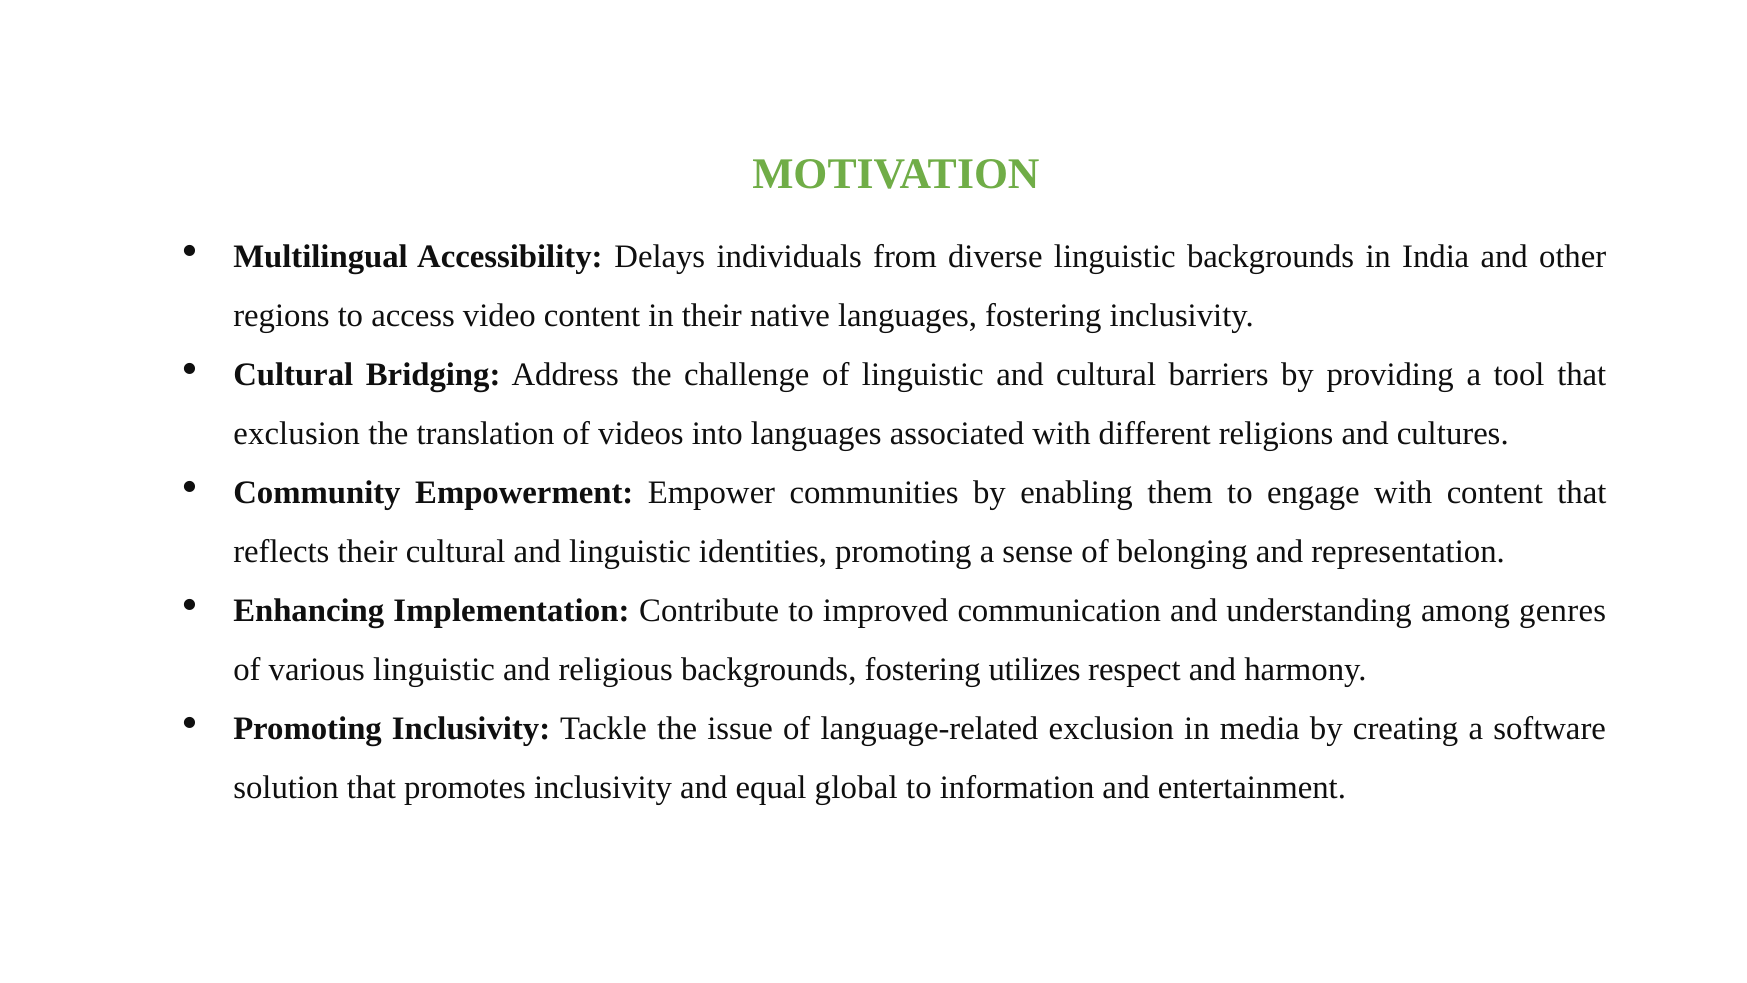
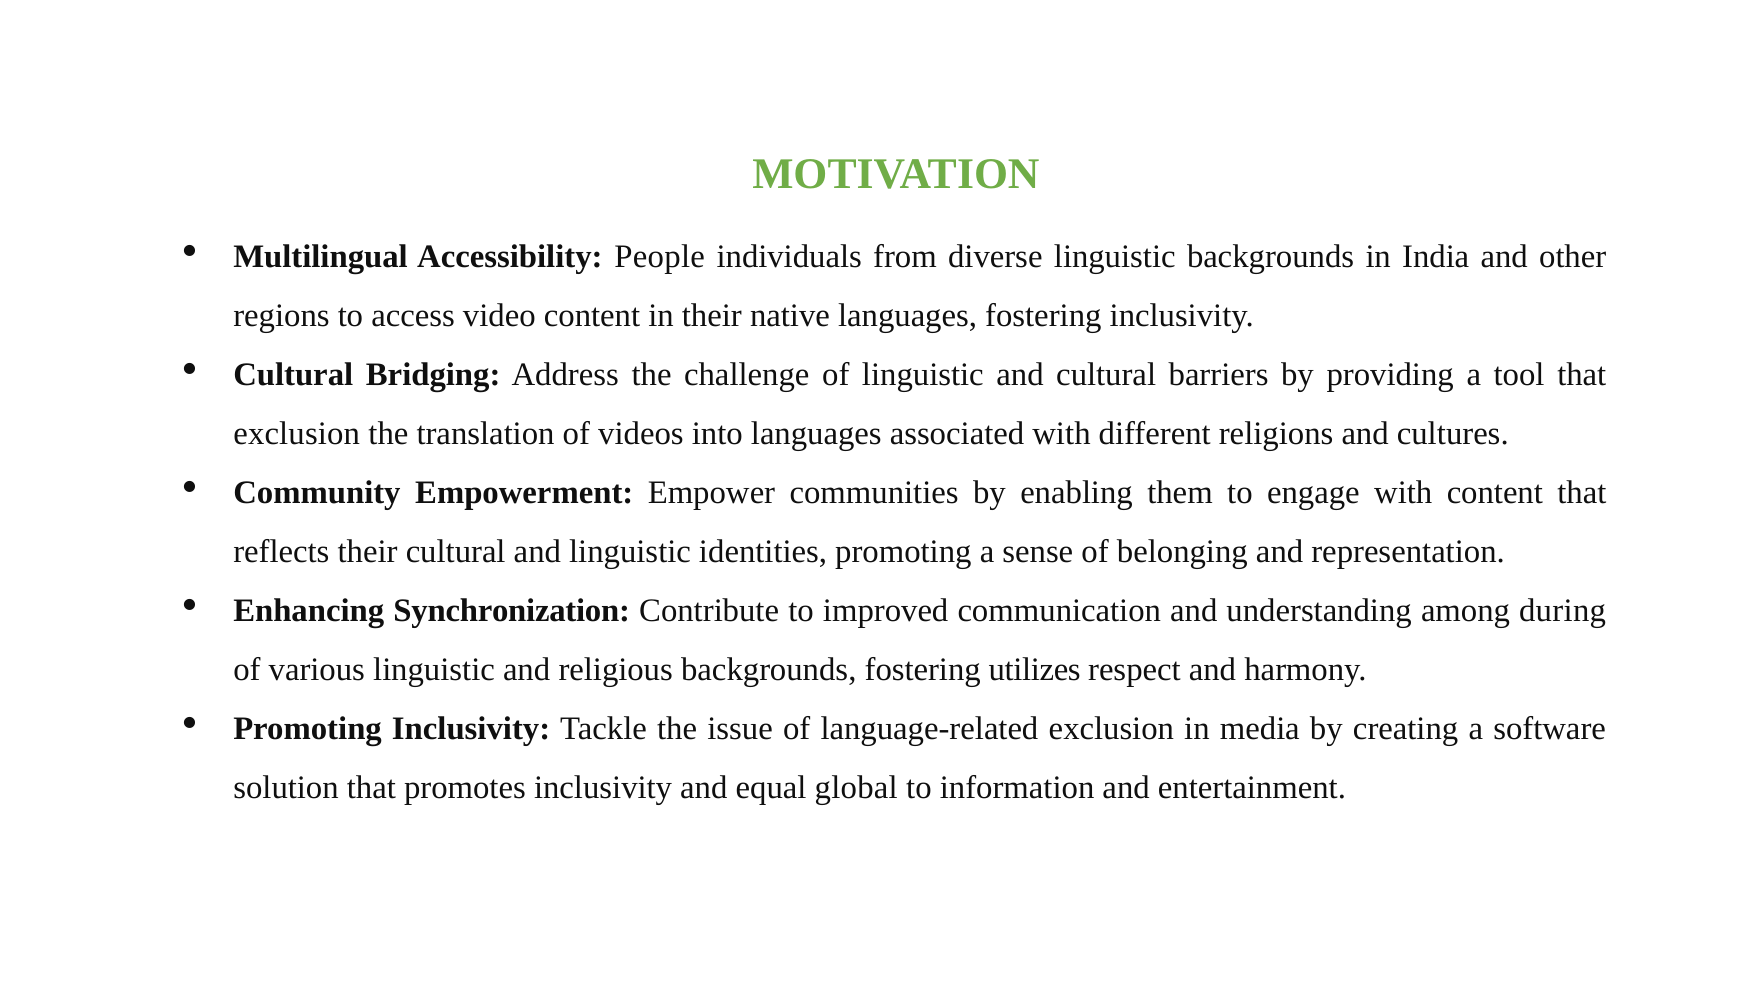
Delays: Delays -> People
Implementation: Implementation -> Synchronization
genres: genres -> during
